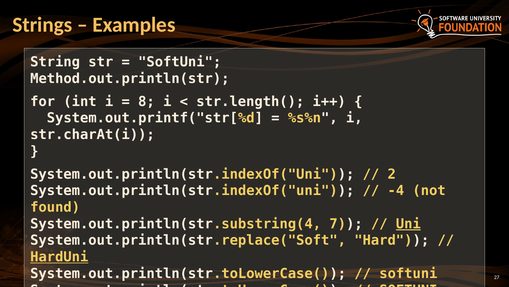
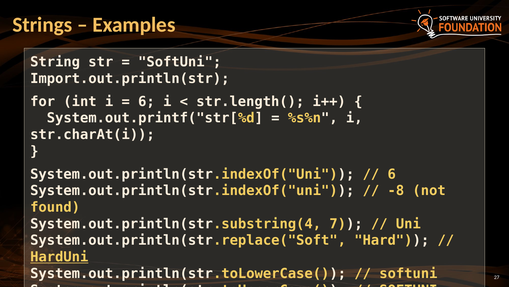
Method.out.println(str: Method.out.println(str -> Import.out.println(str
8 at (146, 101): 8 -> 6
2 at (392, 174): 2 -> 6
-4: -4 -> -8
Uni underline: present -> none
